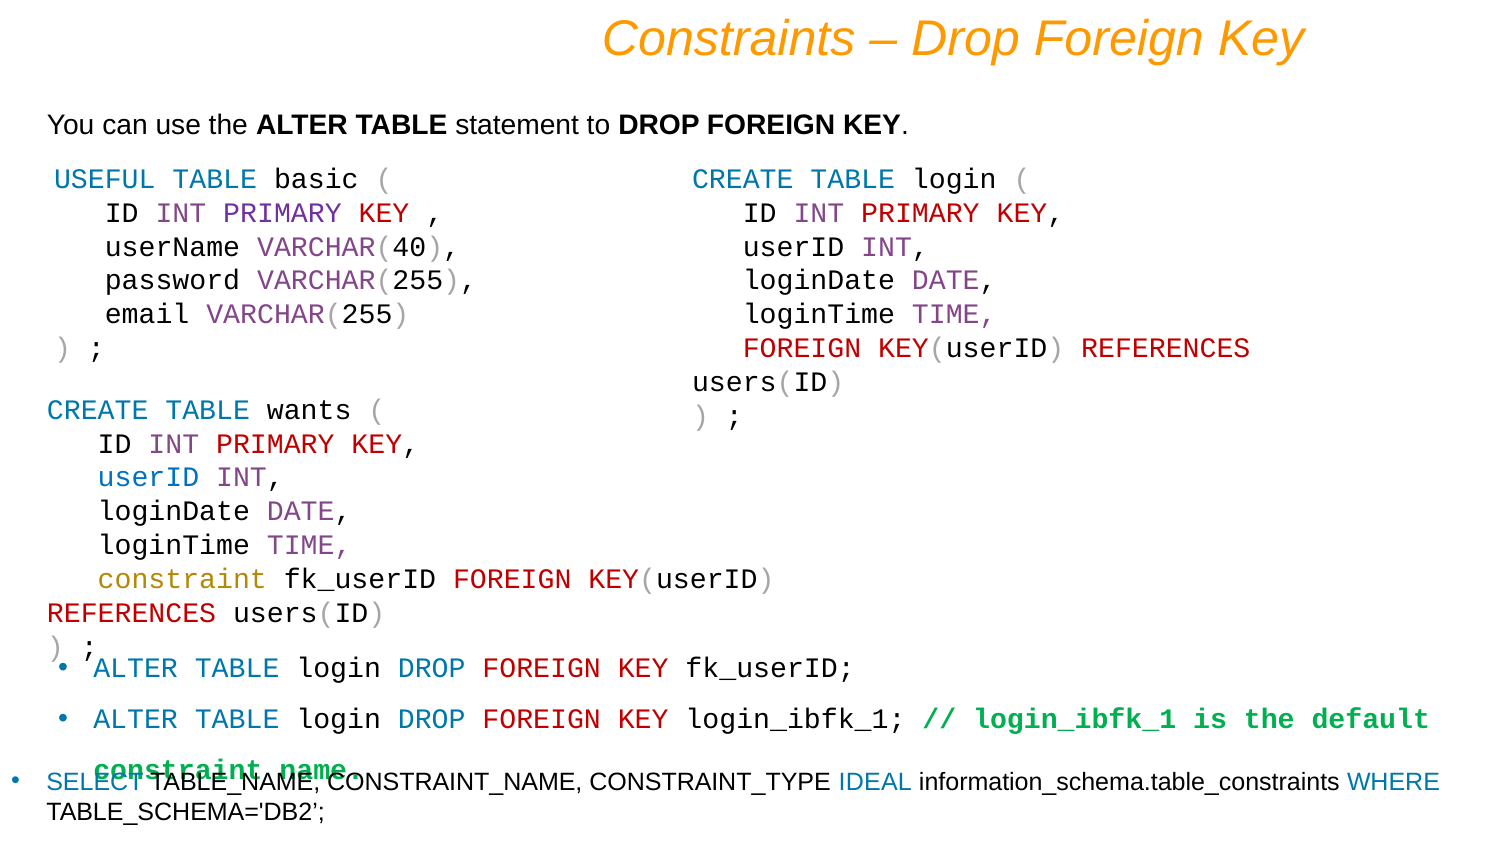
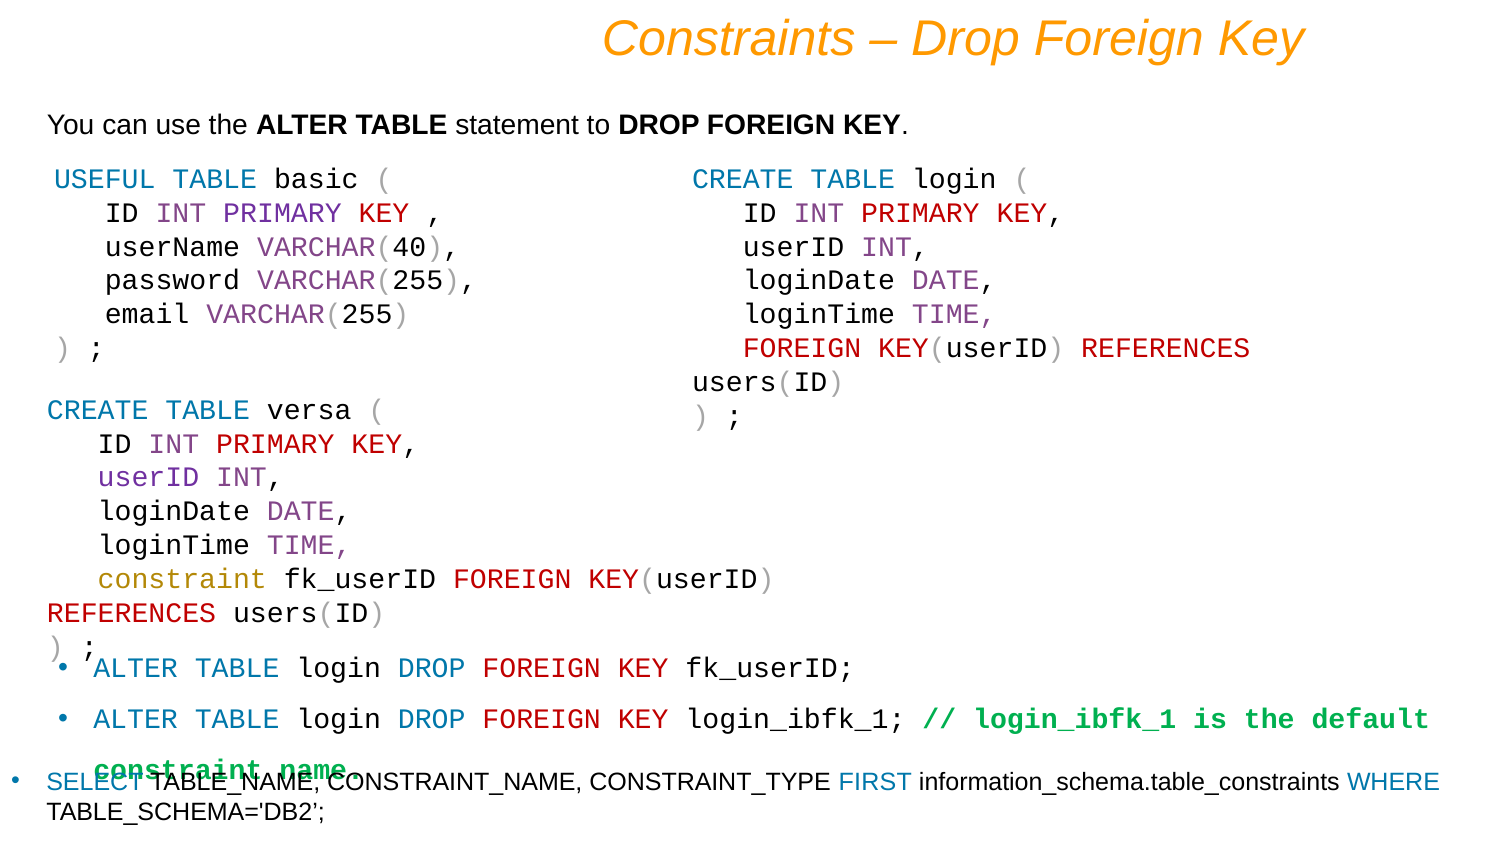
wants: wants -> versa
userID at (148, 478) colour: blue -> purple
IDEAL: IDEAL -> FIRST
